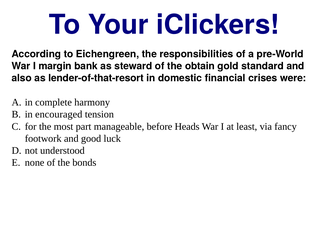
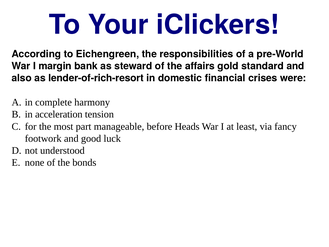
obtain: obtain -> affairs
lender-of-that-resort: lender-of-that-resort -> lender-of-rich-resort
encouraged: encouraged -> acceleration
